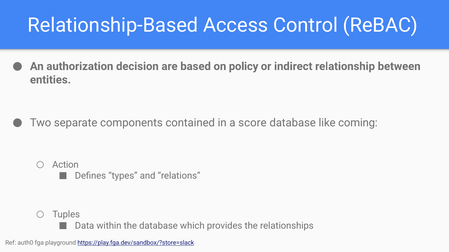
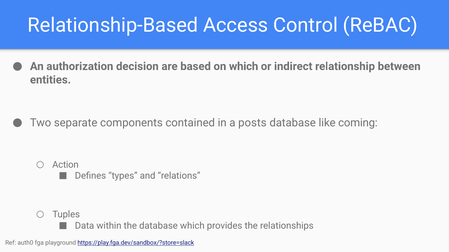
on policy: policy -> which
score: score -> posts
